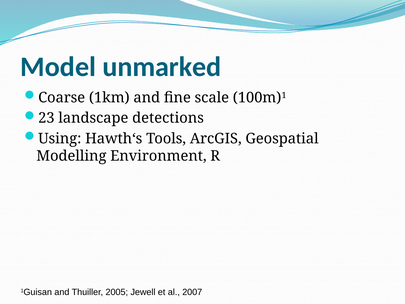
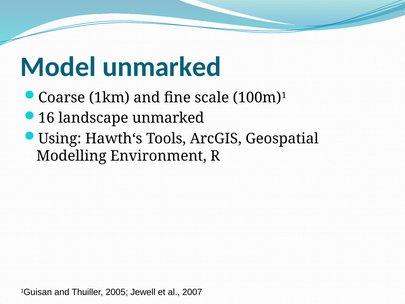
23: 23 -> 16
landscape detections: detections -> unmarked
